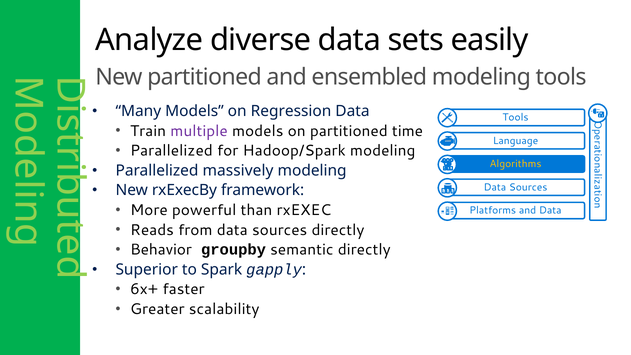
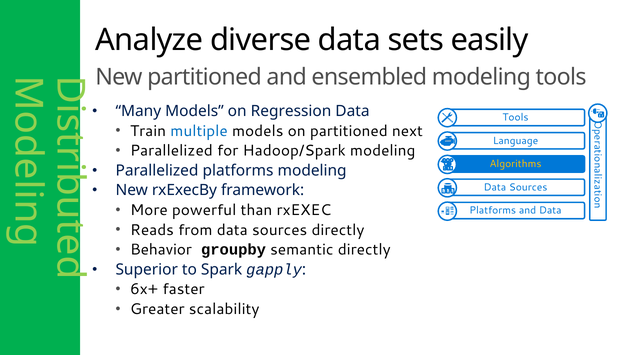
multiple colour: purple -> blue
time: time -> next
Parallelized massively: massively -> platforms
